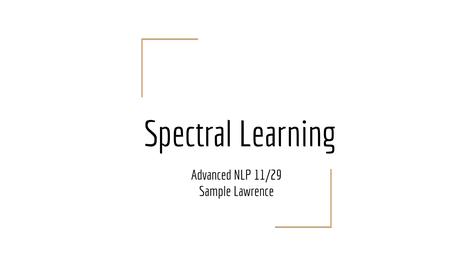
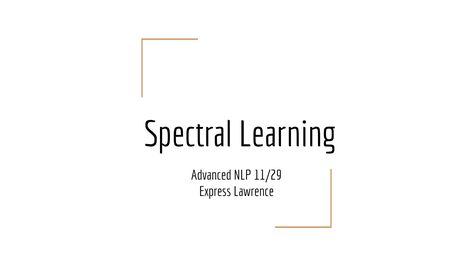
Sample: Sample -> Express
